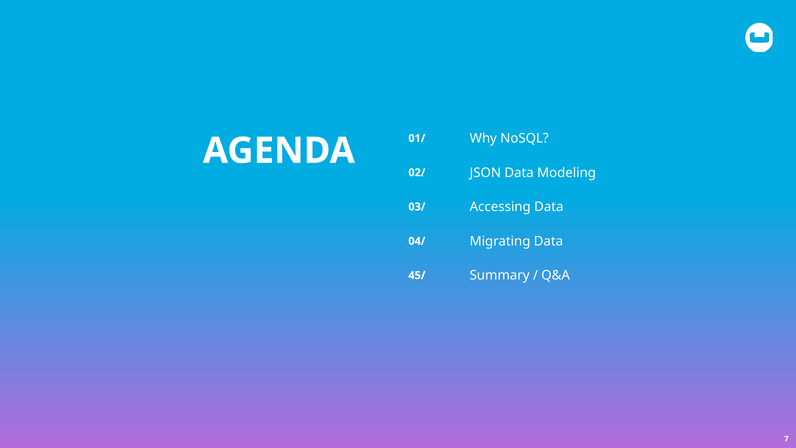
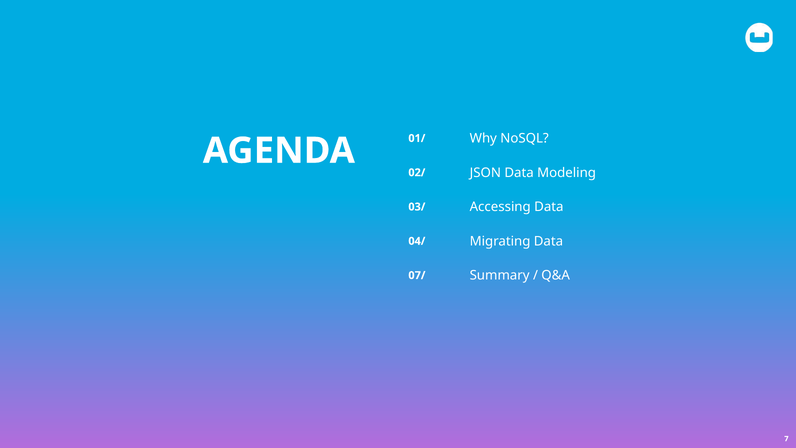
45/: 45/ -> 07/
